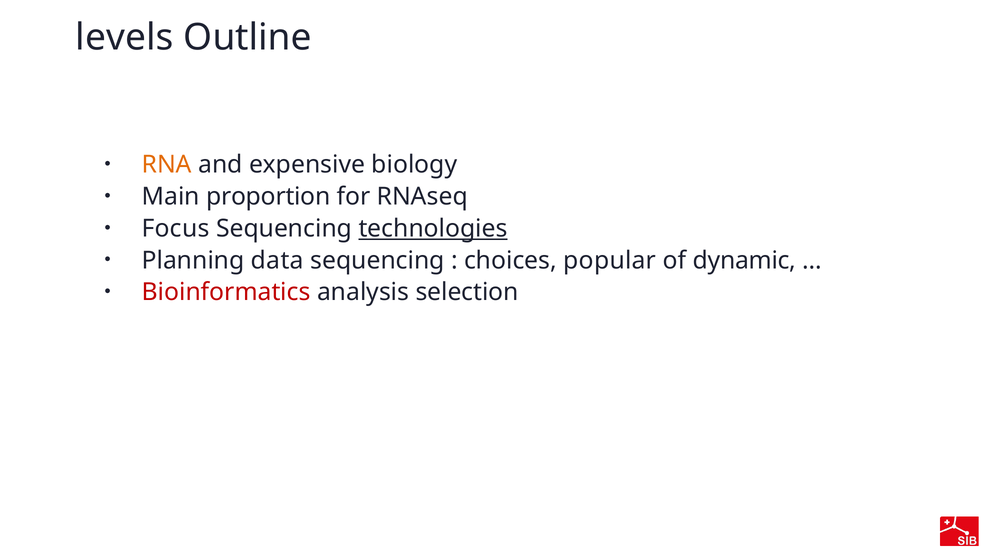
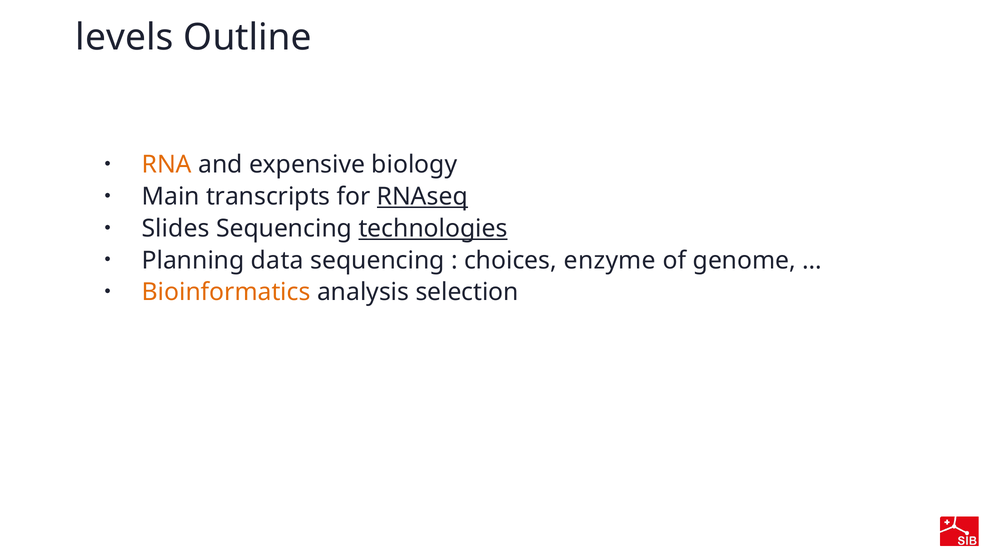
proportion: proportion -> transcripts
RNAseq underline: none -> present
Focus: Focus -> Slides
popular: popular -> enzyme
dynamic: dynamic -> genome
Bioinformatics colour: red -> orange
